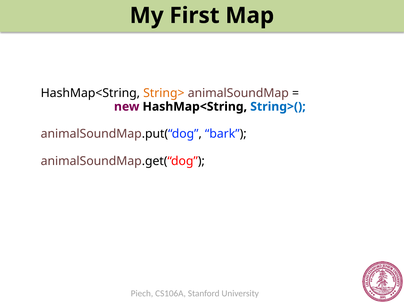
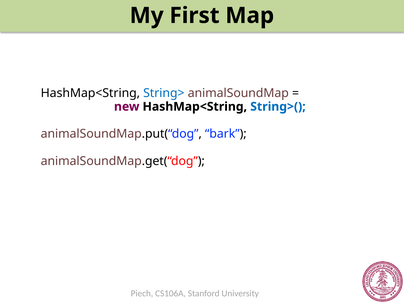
String> colour: orange -> blue
